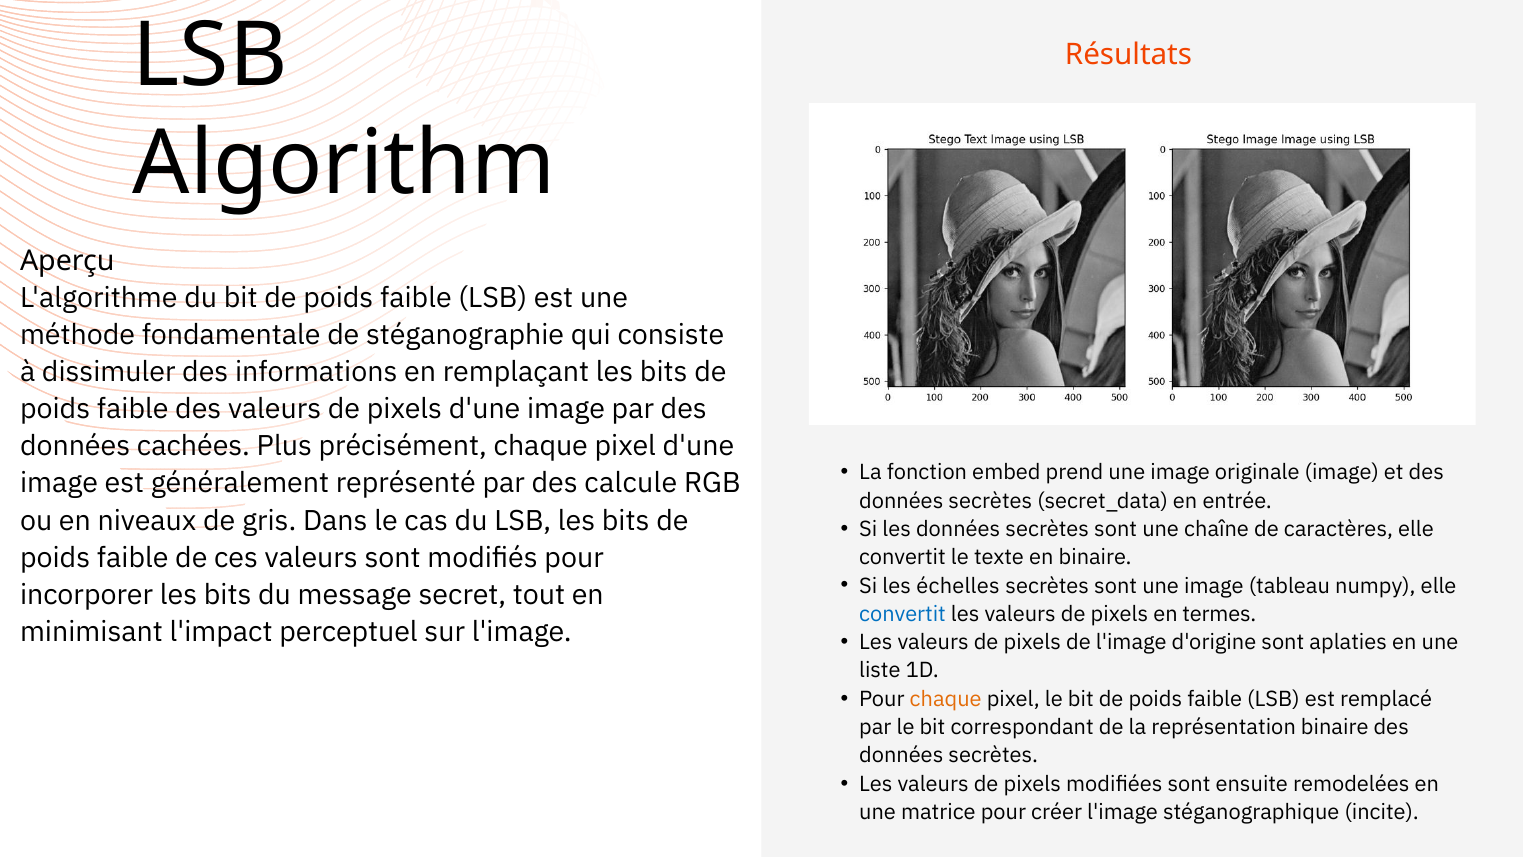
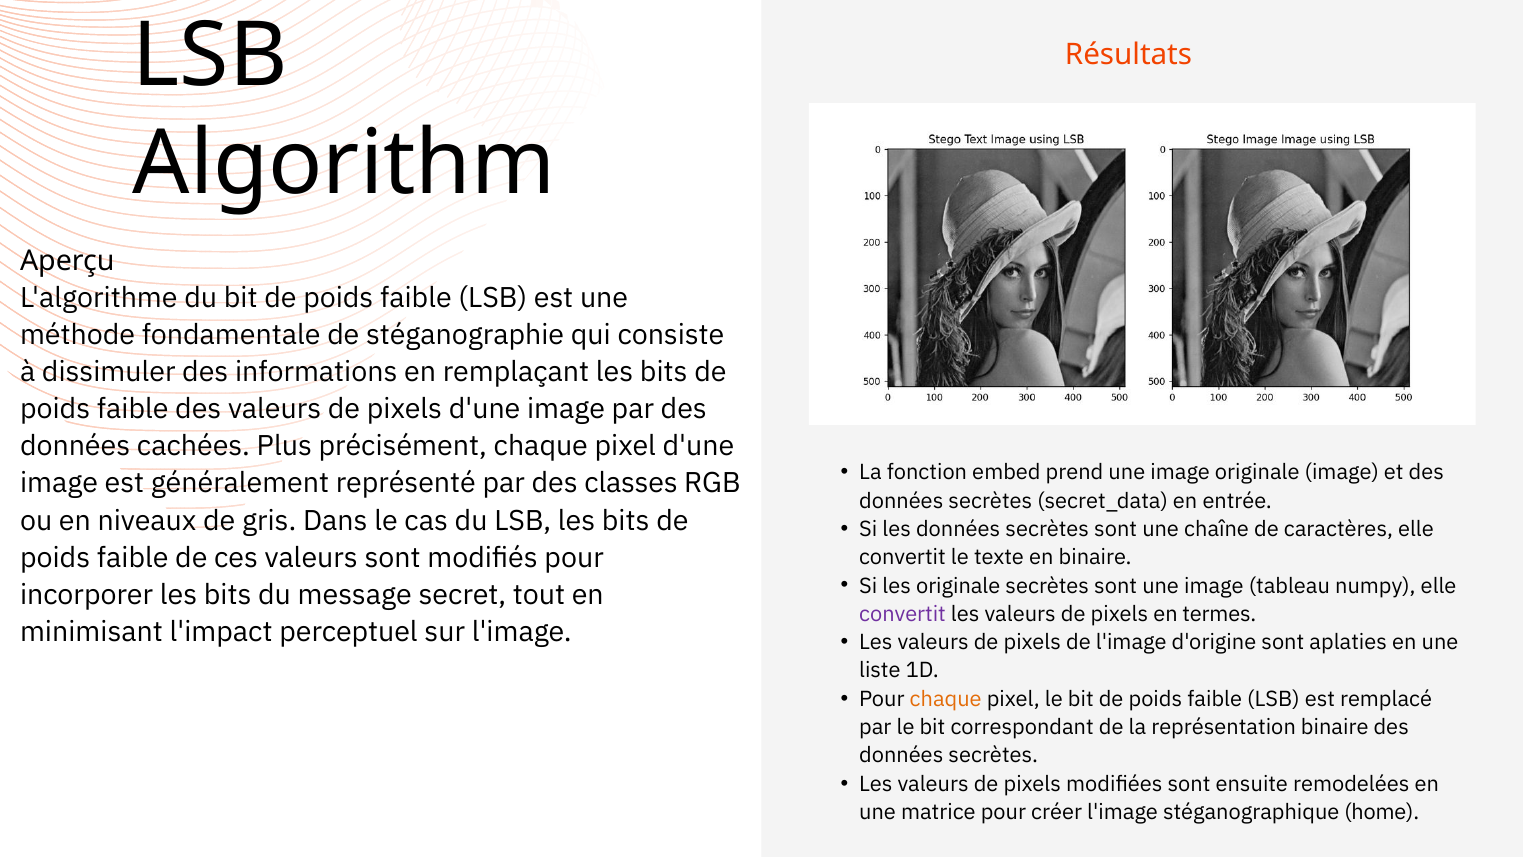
calcule: calcule -> classes
les échelles: échelles -> originale
convertit at (903, 614) colour: blue -> purple
incite: incite -> home
